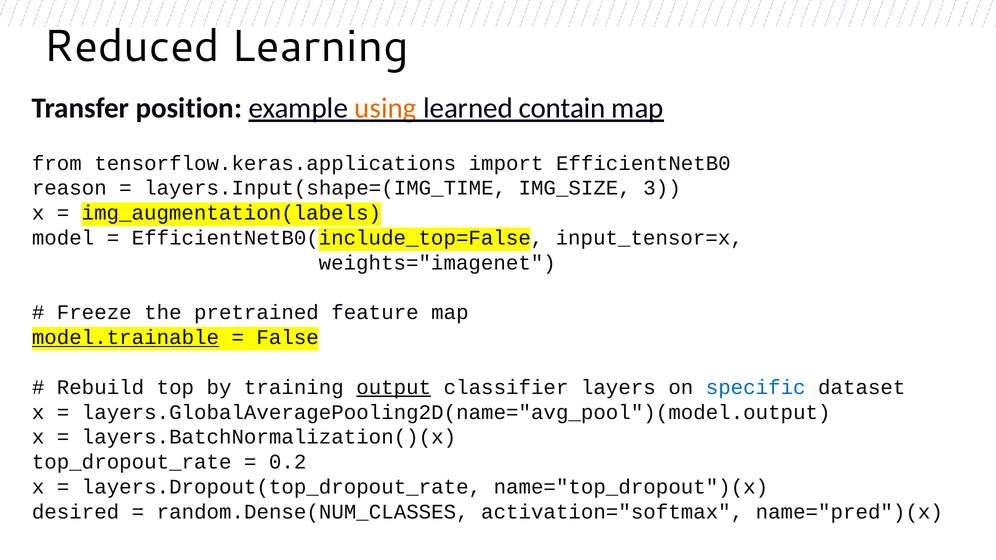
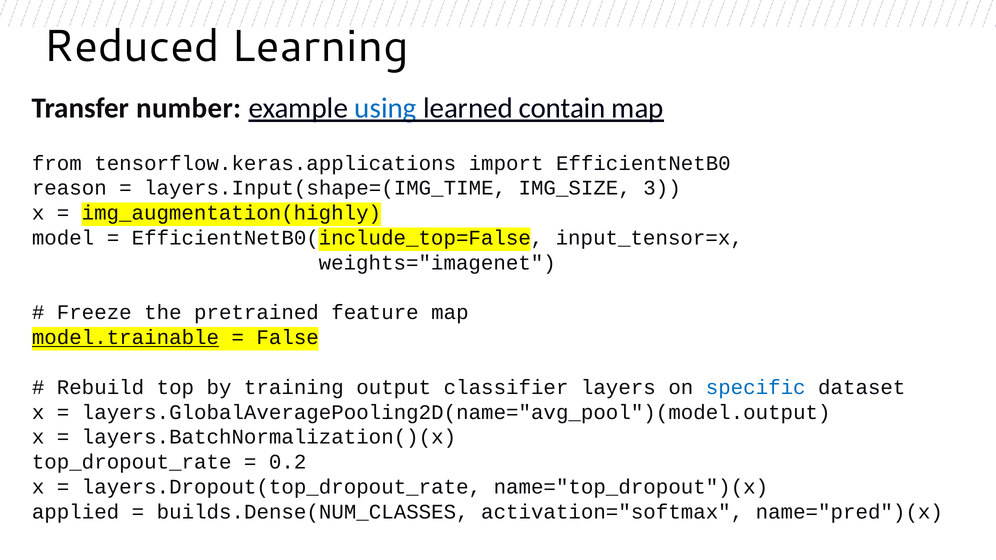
position: position -> number
using colour: orange -> blue
img_augmentation(labels: img_augmentation(labels -> img_augmentation(highly
output underline: present -> none
desired: desired -> applied
random.Dense(NUM_CLASSES: random.Dense(NUM_CLASSES -> builds.Dense(NUM_CLASSES
